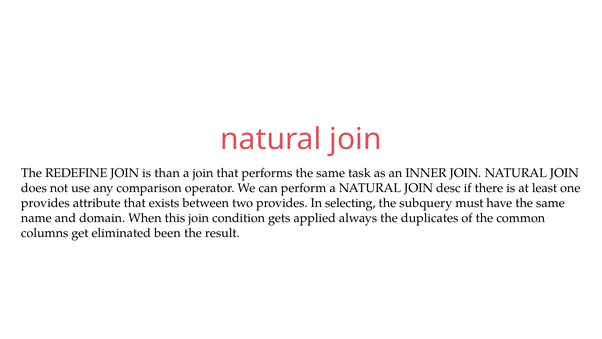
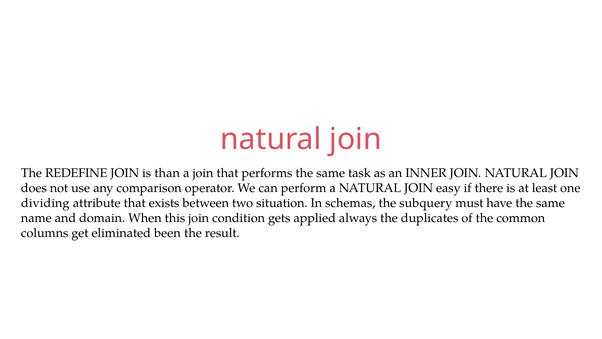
desc: desc -> easy
provides at (45, 203): provides -> dividing
two provides: provides -> situation
selecting: selecting -> schemas
